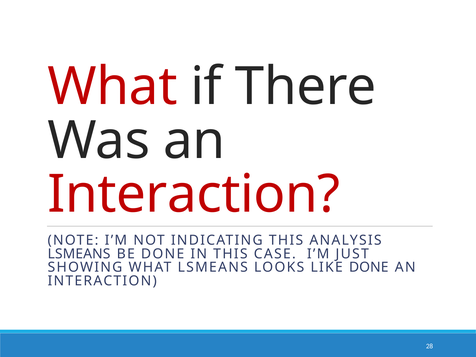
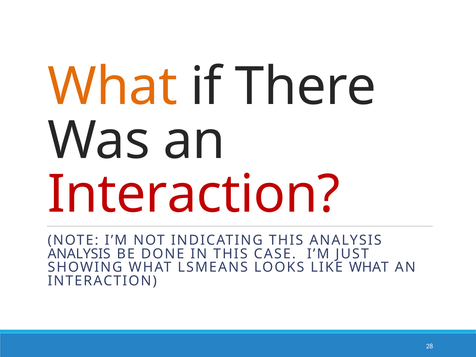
What at (113, 87) colour: red -> orange
LSMEANS at (79, 254): LSMEANS -> ANALYSIS
LIKE DONE: DONE -> WHAT
